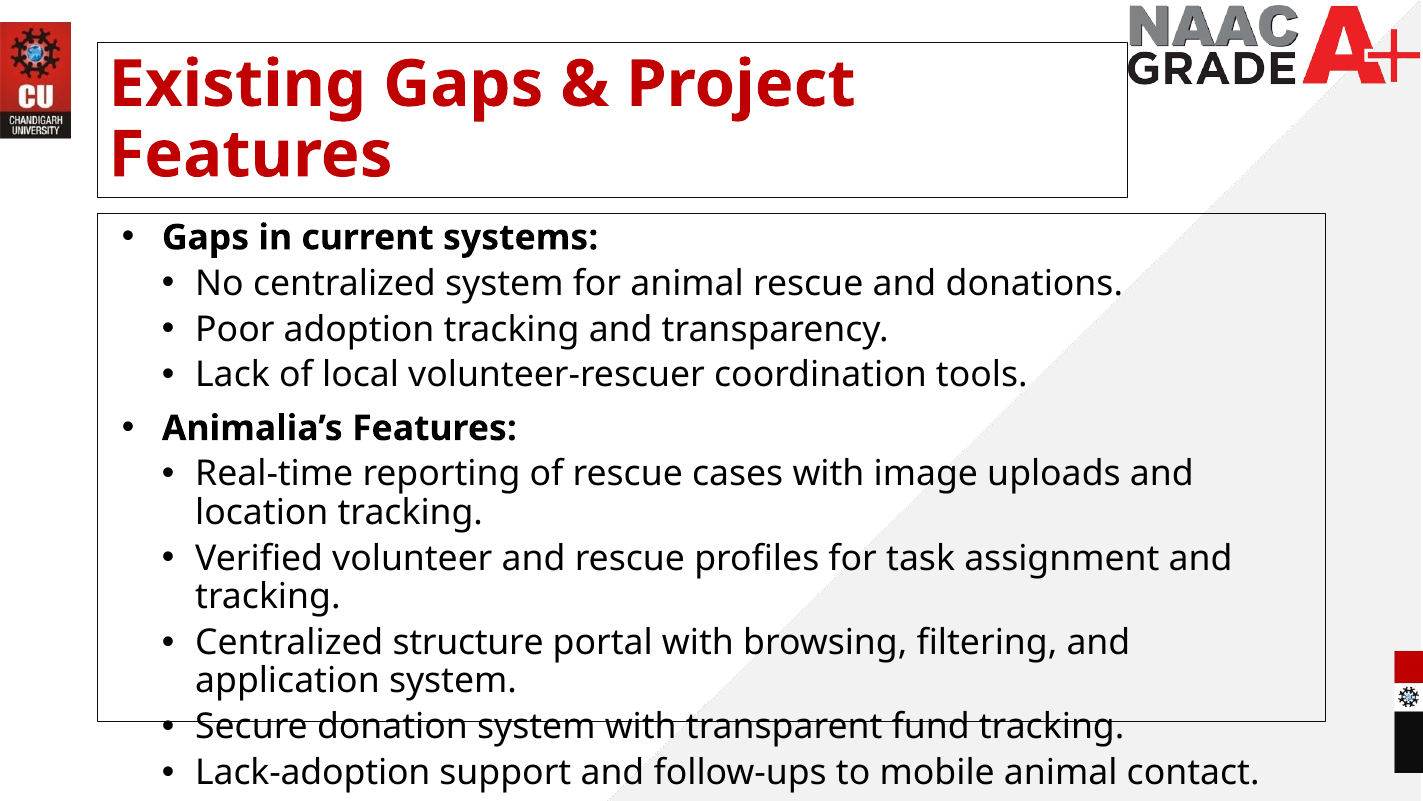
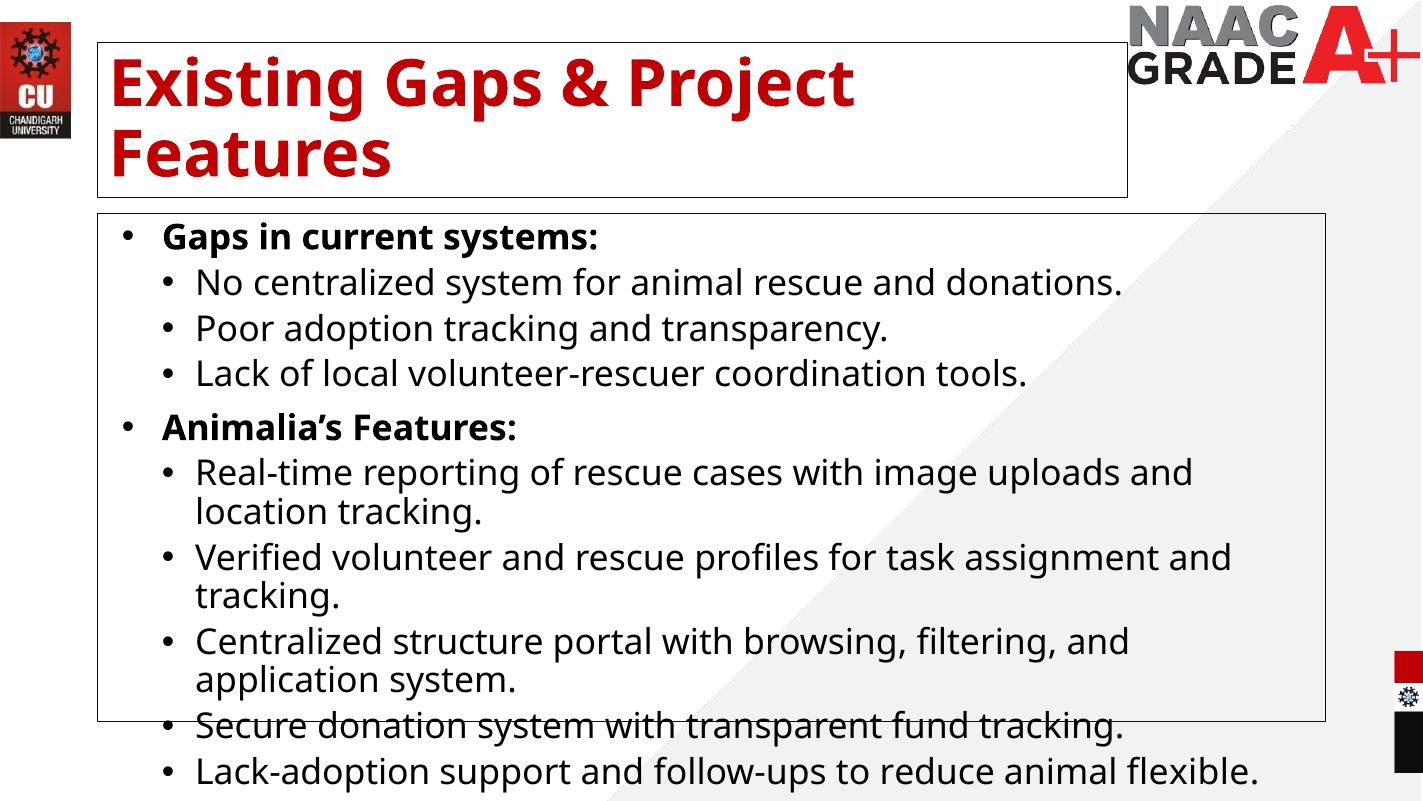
mobile: mobile -> reduce
contact: contact -> flexible
